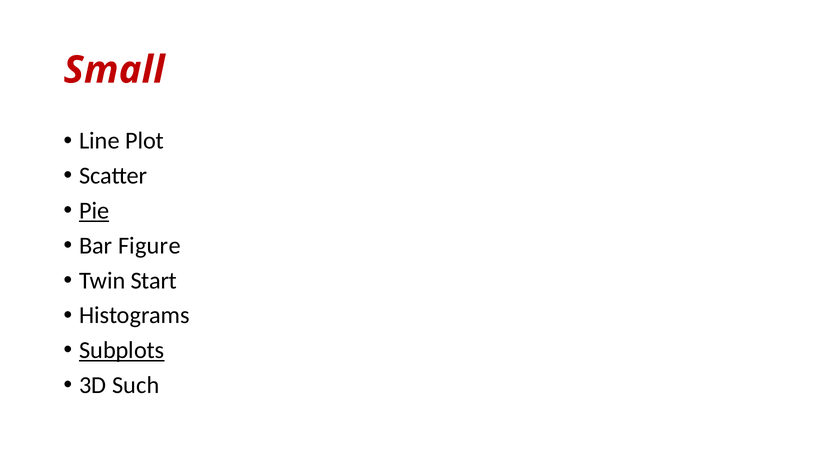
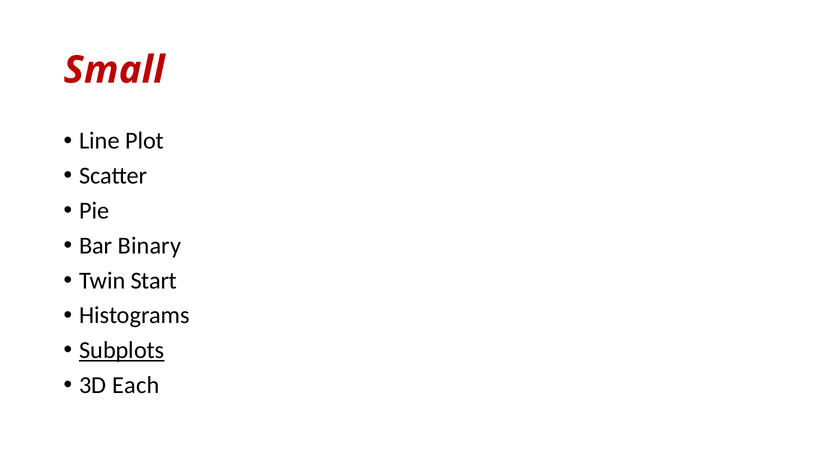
Pie underline: present -> none
Figure: Figure -> Binary
Such: Such -> Each
